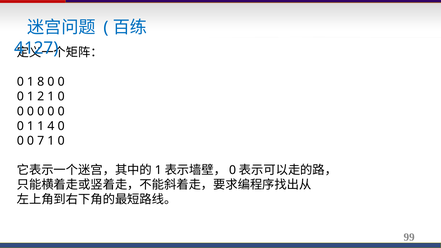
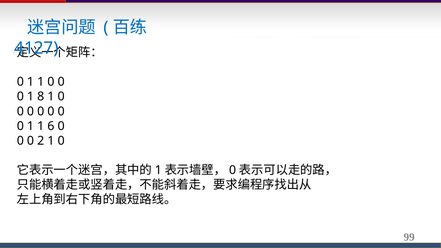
8 at (41, 82): 8 -> 1
2: 2 -> 8
4: 4 -> 6
7: 7 -> 2
